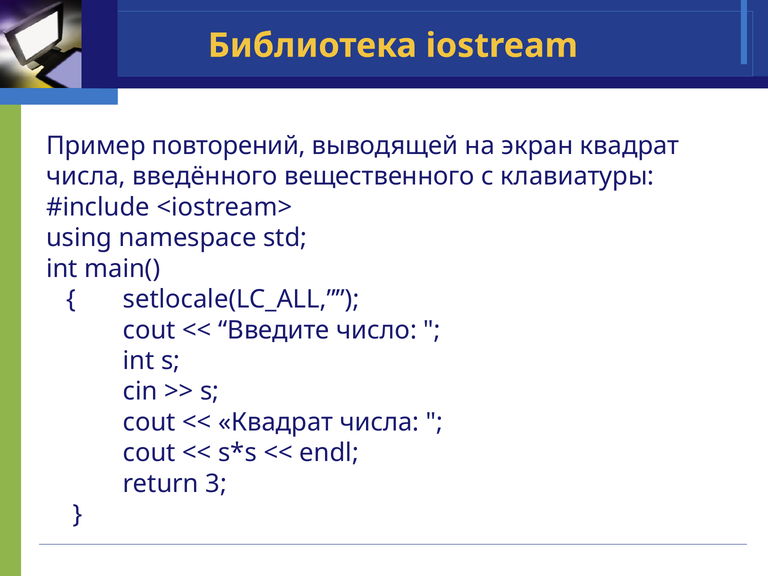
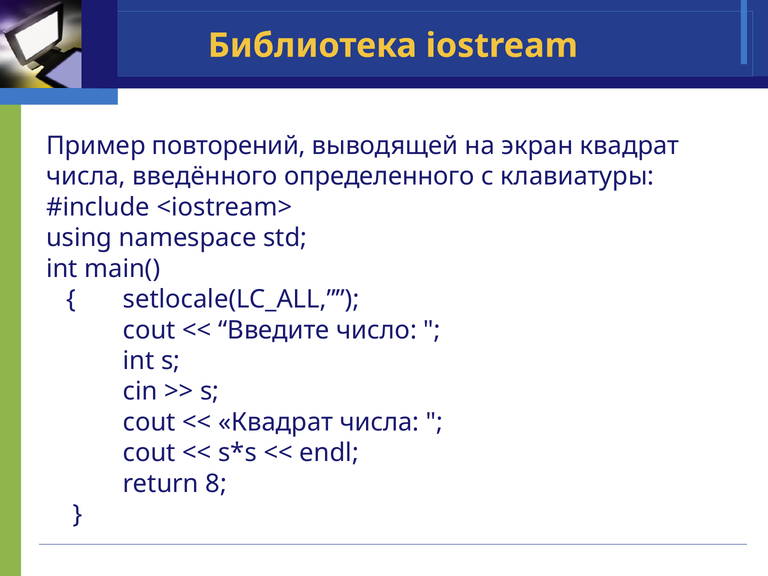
вещественного: вещественного -> определенного
3: 3 -> 8
